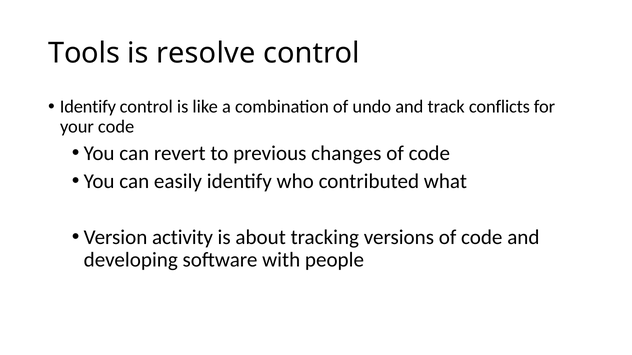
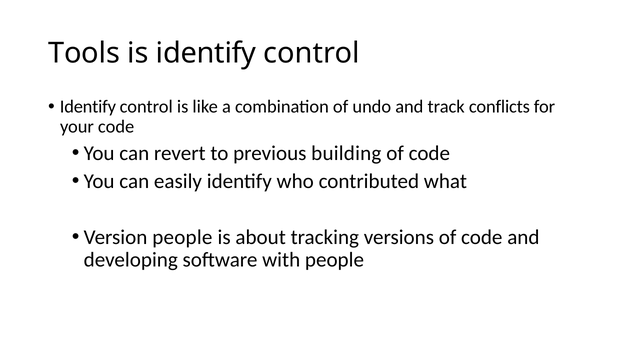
is resolve: resolve -> identify
changes: changes -> building
Version activity: activity -> people
